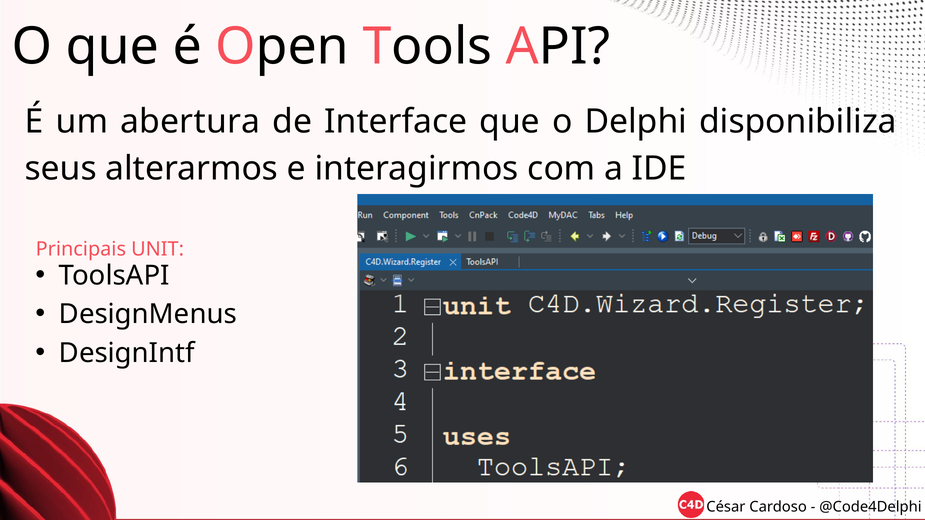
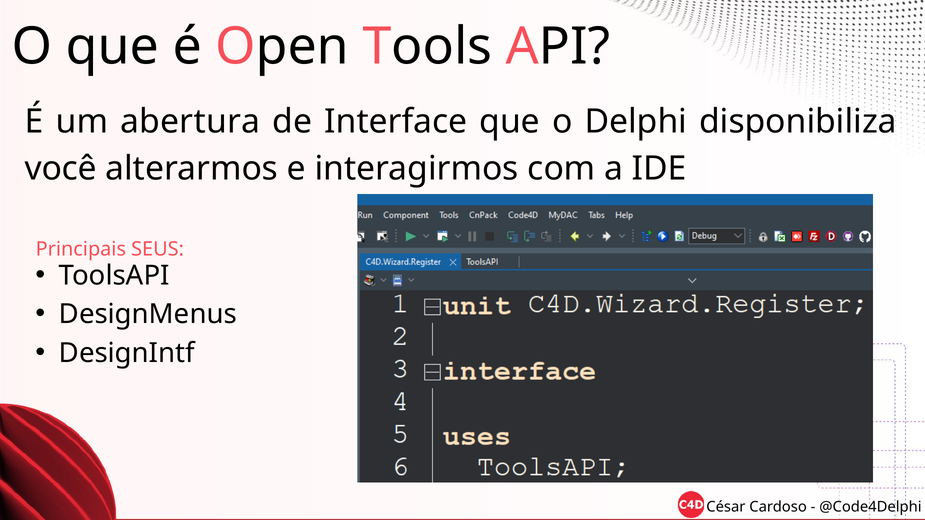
seus: seus -> você
UNIT: UNIT -> SEUS
